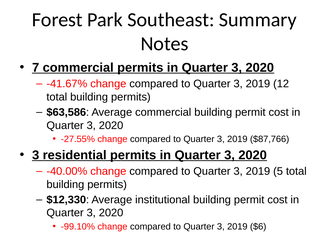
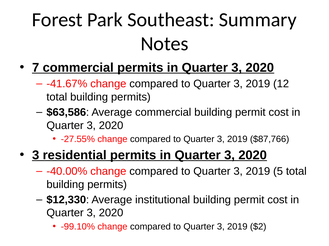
$6: $6 -> $2
